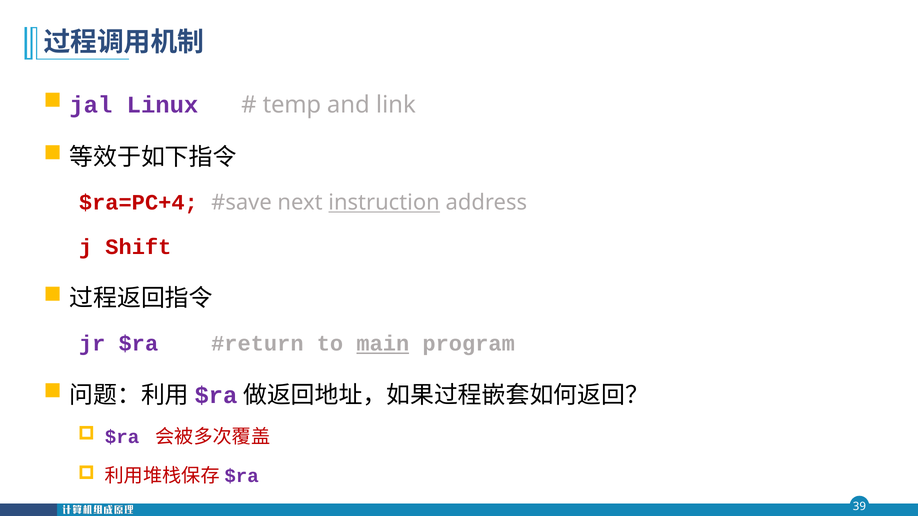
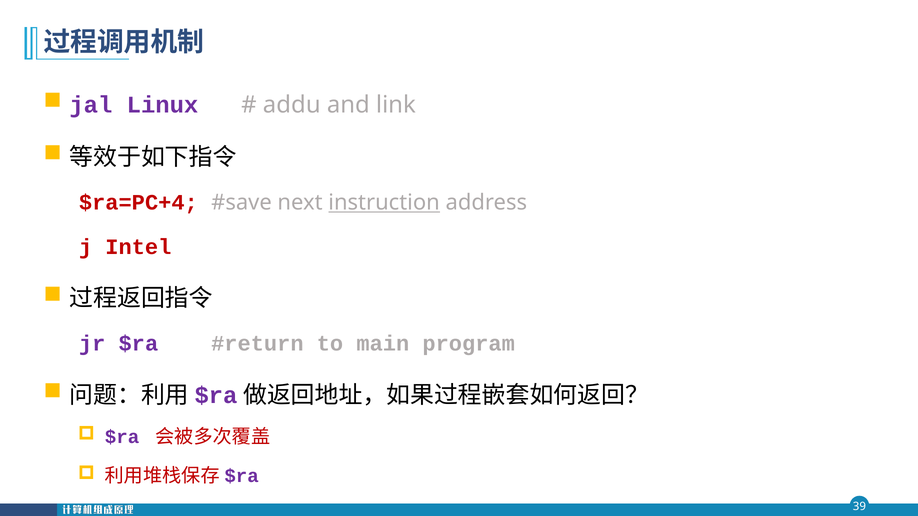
temp: temp -> addu
Shift: Shift -> Intel
main underline: present -> none
